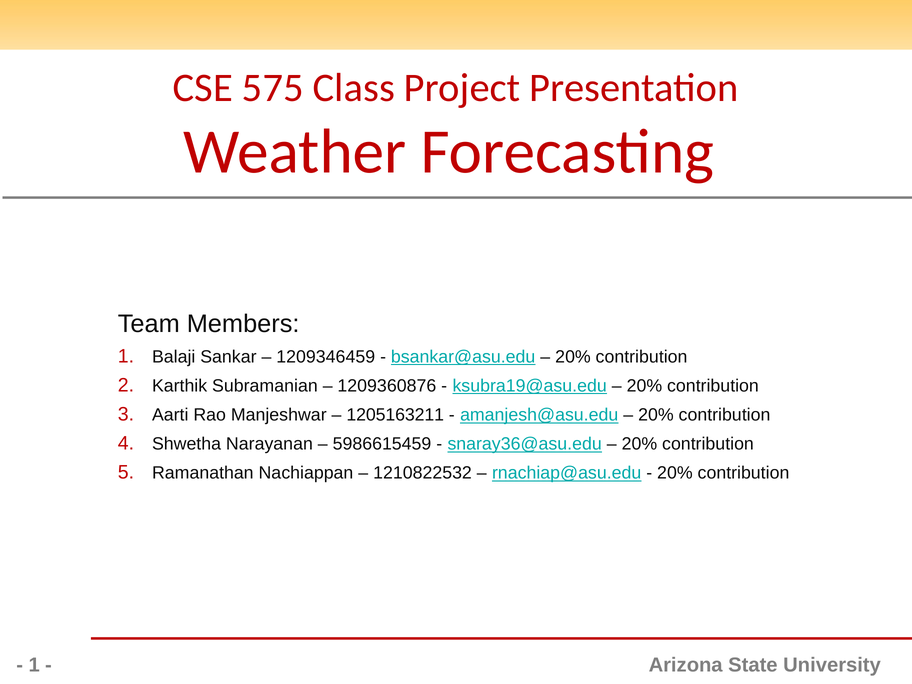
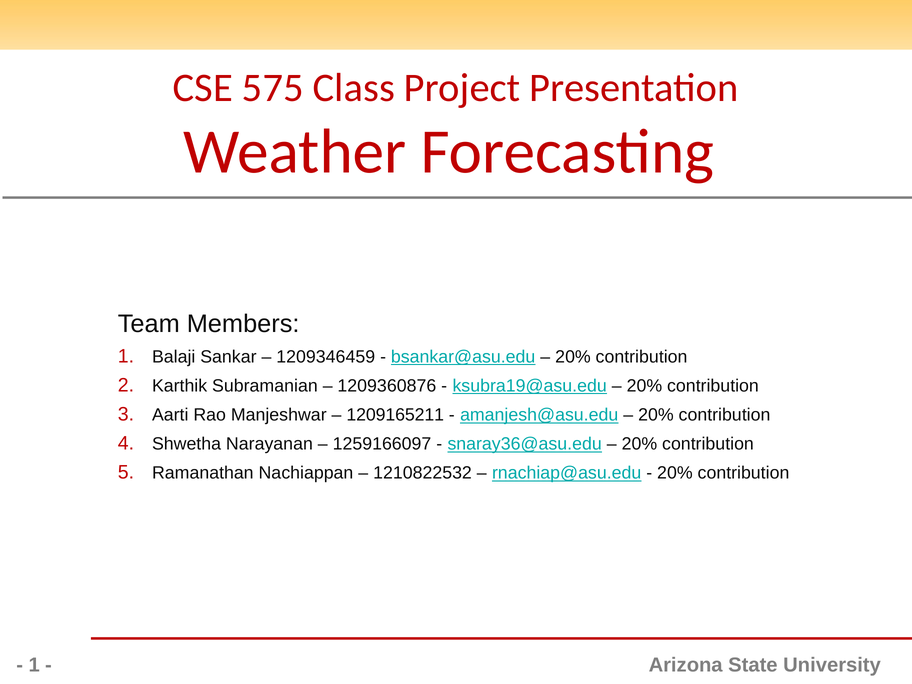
1205163211: 1205163211 -> 1209165211
5986615459: 5986615459 -> 1259166097
